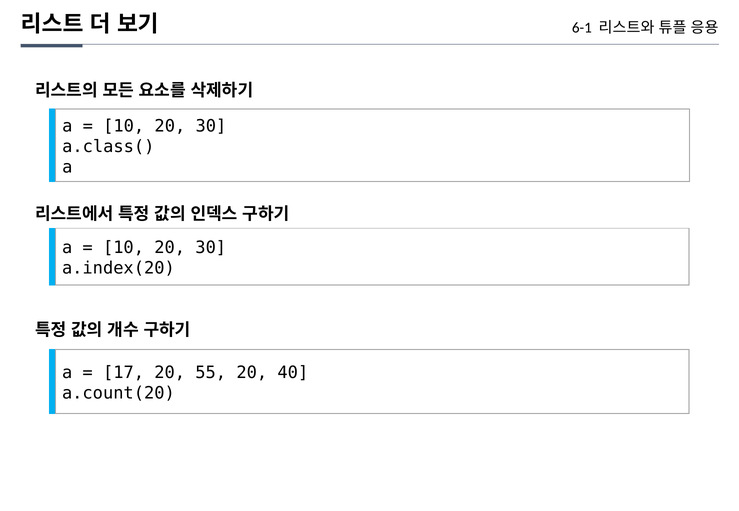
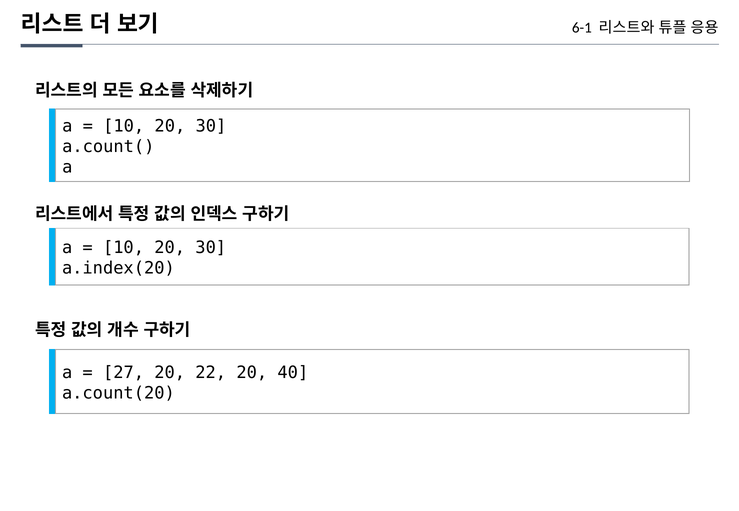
a.class(: a.class( -> a.count(
17: 17 -> 27
55: 55 -> 22
